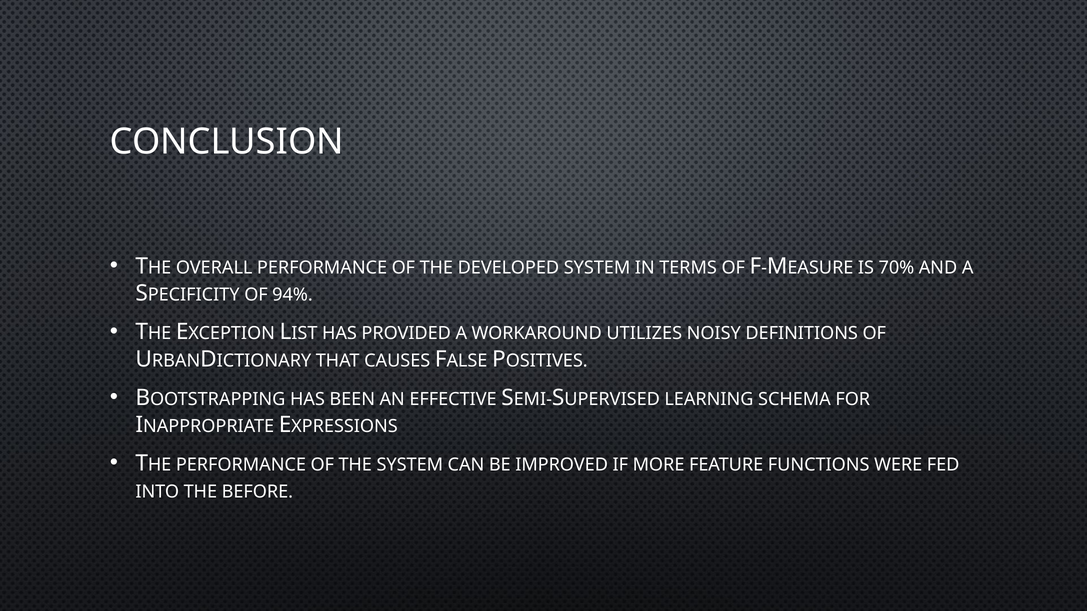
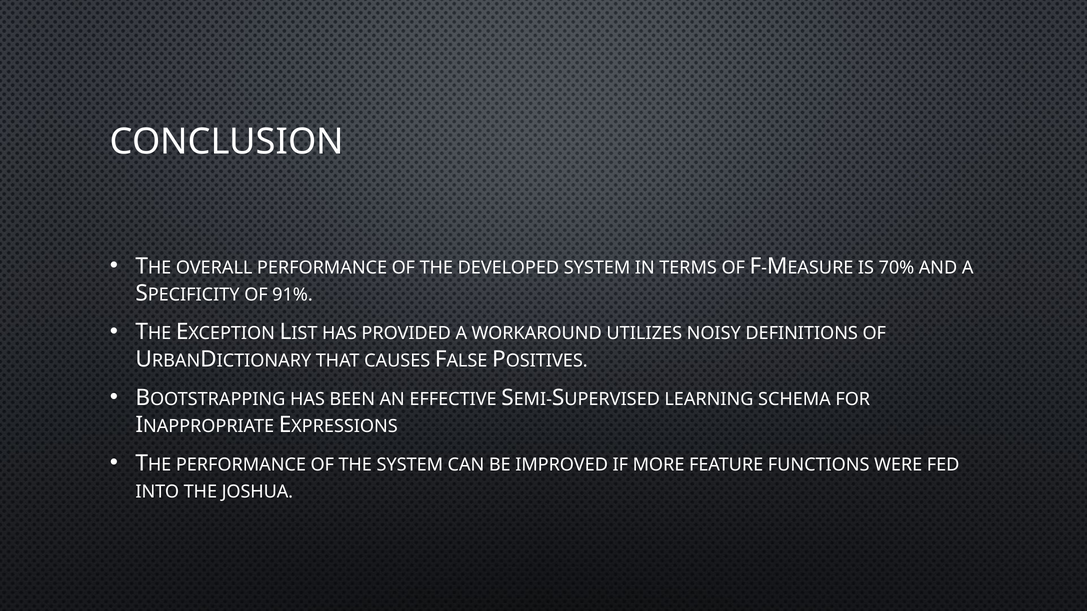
94%: 94% -> 91%
BEFORE: BEFORE -> JOSHUA
